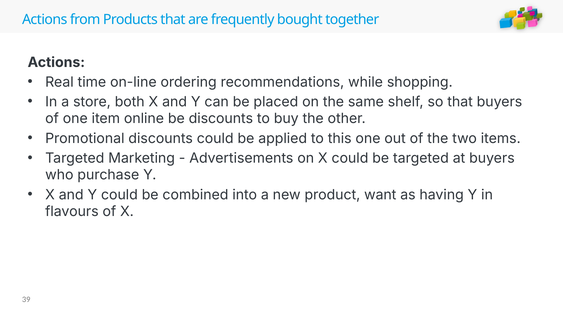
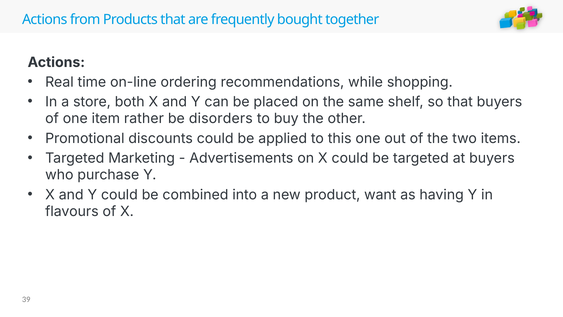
online: online -> rather
be discounts: discounts -> disorders
